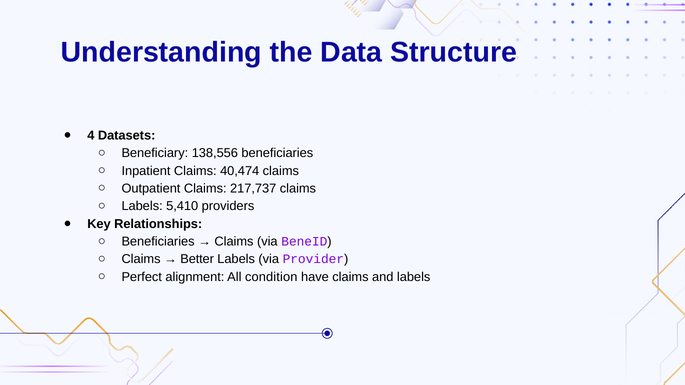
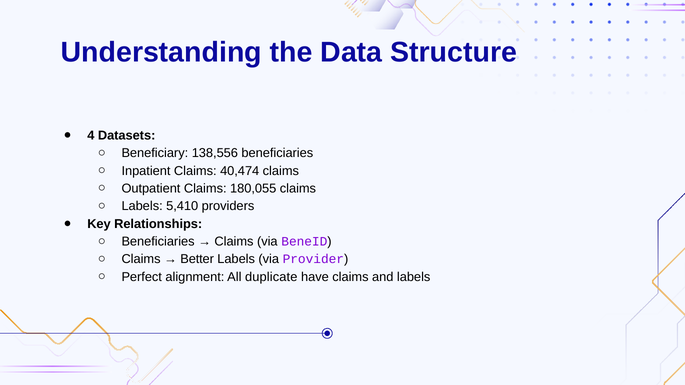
217,737: 217,737 -> 180,055
condition: condition -> duplicate
